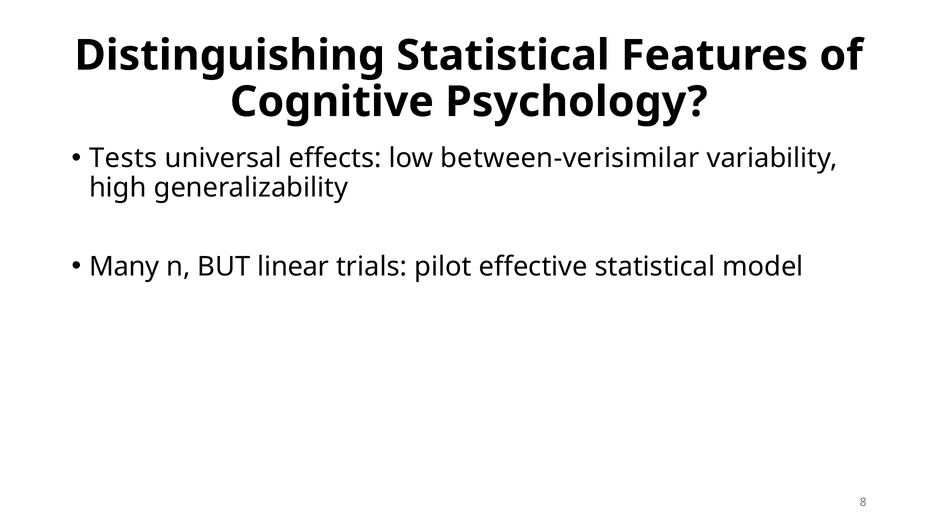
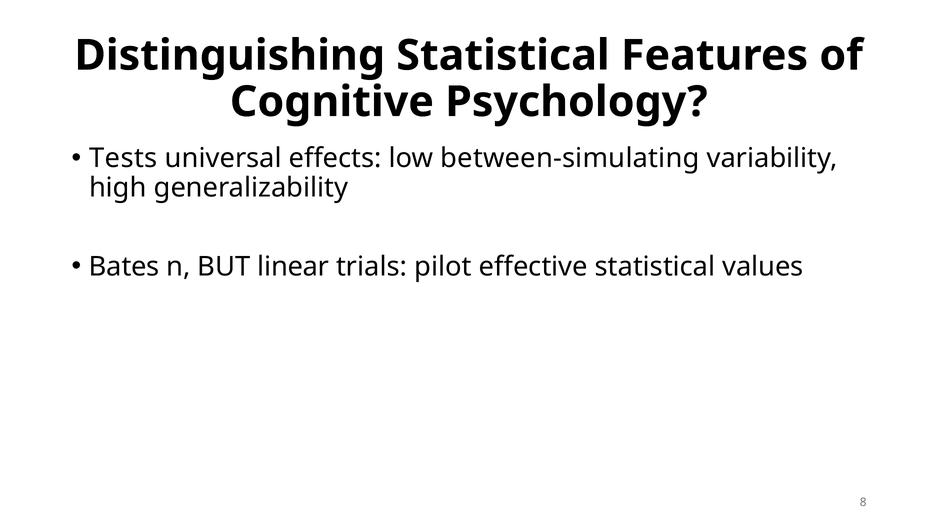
between-verisimilar: between-verisimilar -> between-simulating
Many: Many -> Bates
model: model -> values
